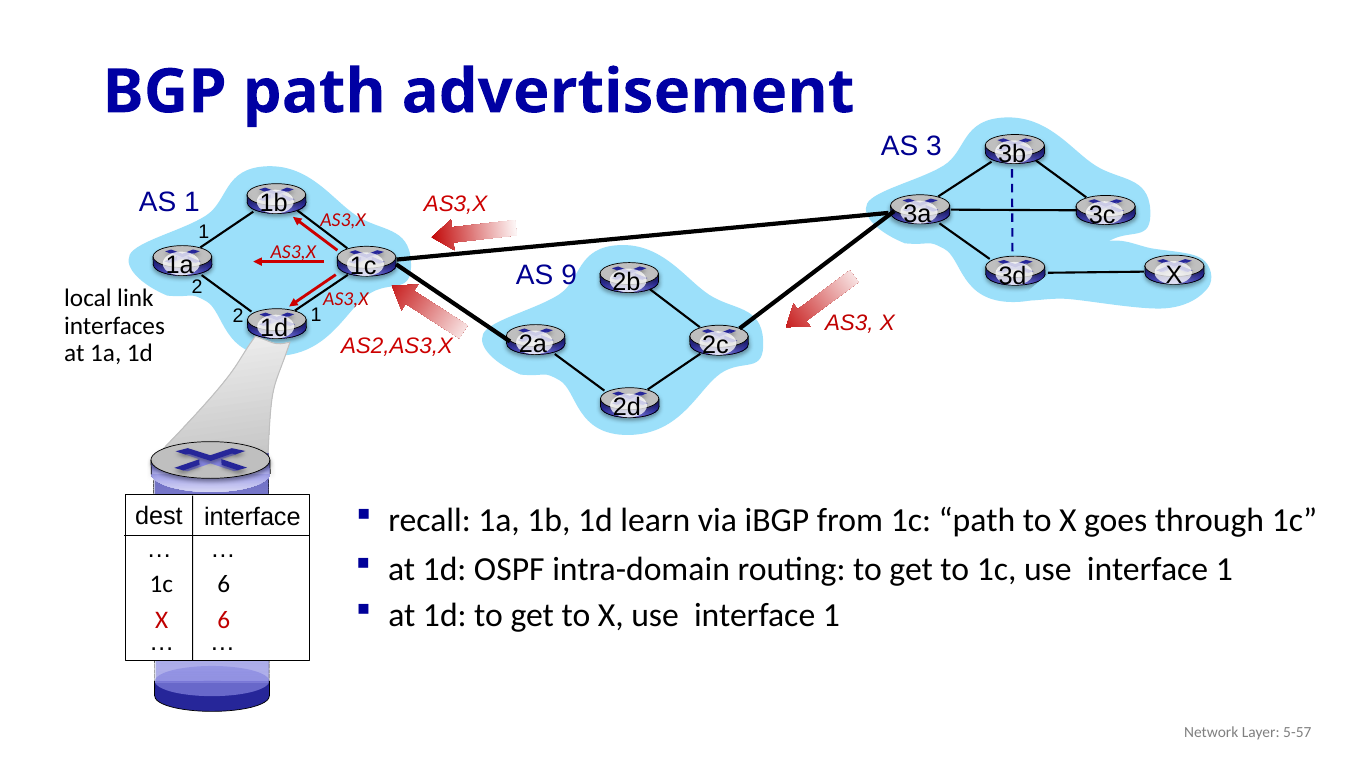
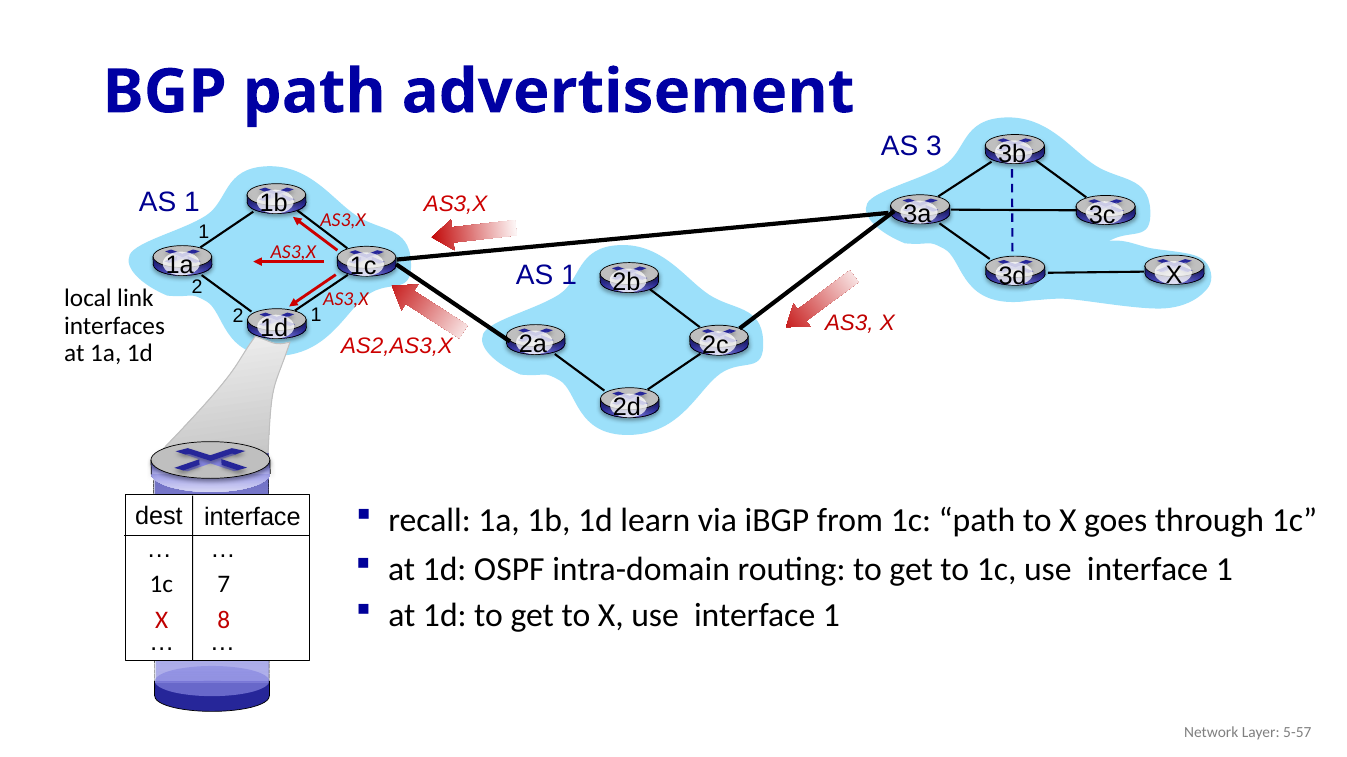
9 at (569, 276): 9 -> 1
1c 6: 6 -> 7
X 6: 6 -> 8
